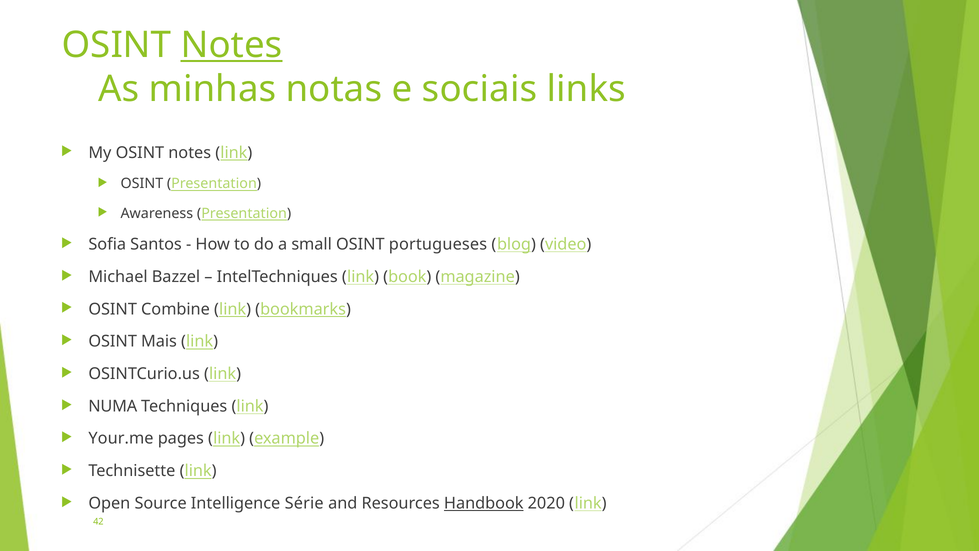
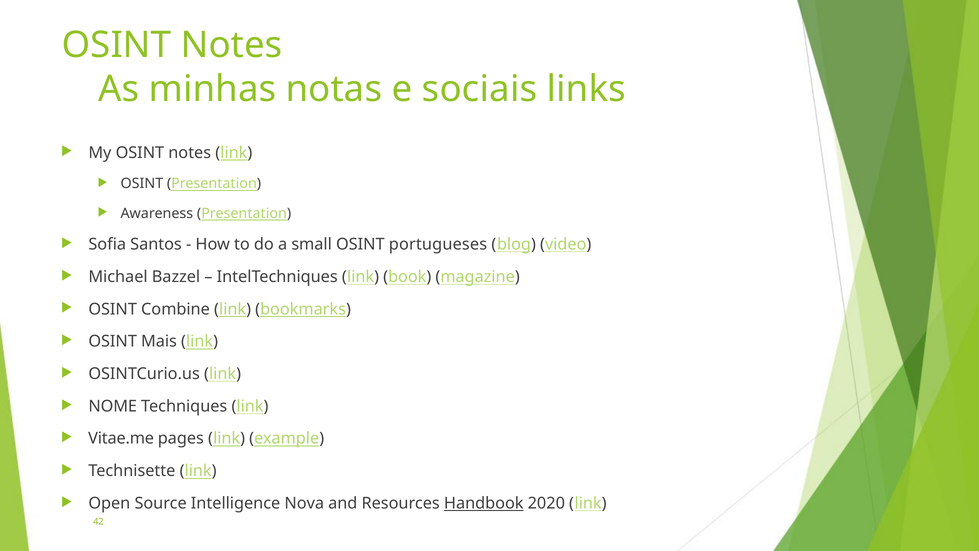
Notes at (232, 45) underline: present -> none
NUMA: NUMA -> NOME
Your.me: Your.me -> Vitae.me
Série: Série -> Nova
